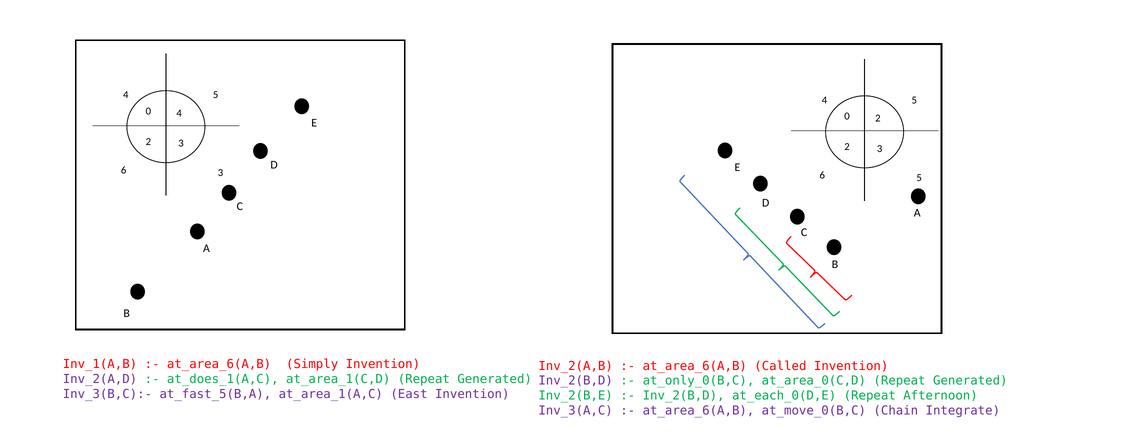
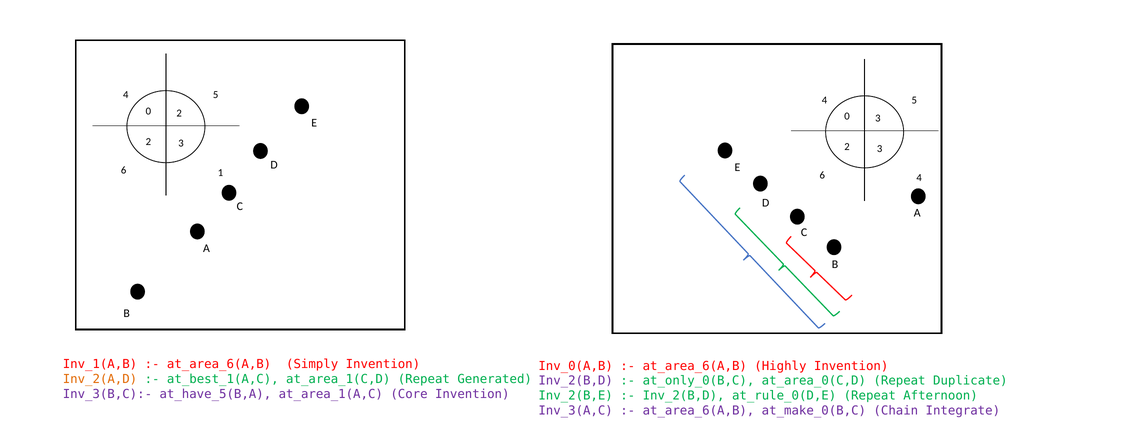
0 4: 4 -> 2
0 2: 2 -> 3
6 3: 3 -> 1
6 5: 5 -> 4
Inv_2(A,B: Inv_2(A,B -> Inv_0(A,B
Called: Called -> Highly
Inv_2(A,D colour: purple -> orange
at_does_1(A,C: at_does_1(A,C -> at_best_1(A,C
at_area_0(C,D Repeat Generated: Generated -> Duplicate
at_fast_5(B,A: at_fast_5(B,A -> at_have_5(B,A
East: East -> Core
at_each_0(D,E: at_each_0(D,E -> at_rule_0(D,E
at_move_0(B,C: at_move_0(B,C -> at_make_0(B,C
